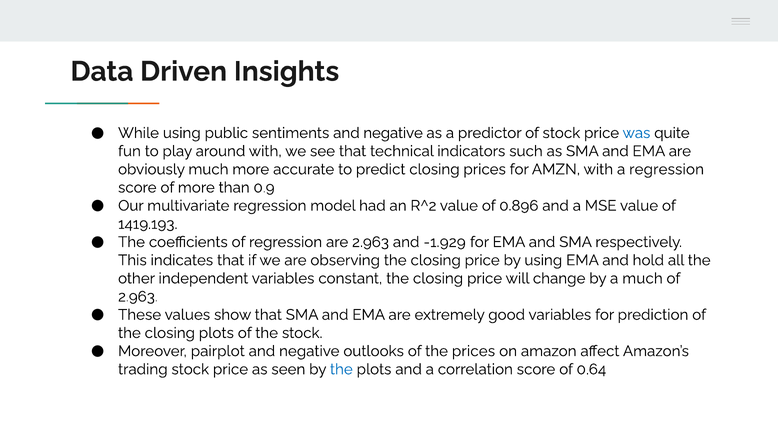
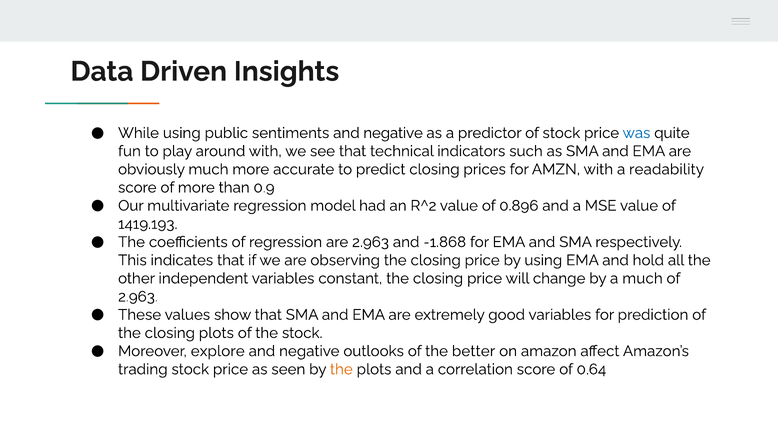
a regression: regression -> readability
-1.929: -1.929 -> -1.868
pairplot: pairplot -> explore
the prices: prices -> better
the at (341, 369) colour: blue -> orange
